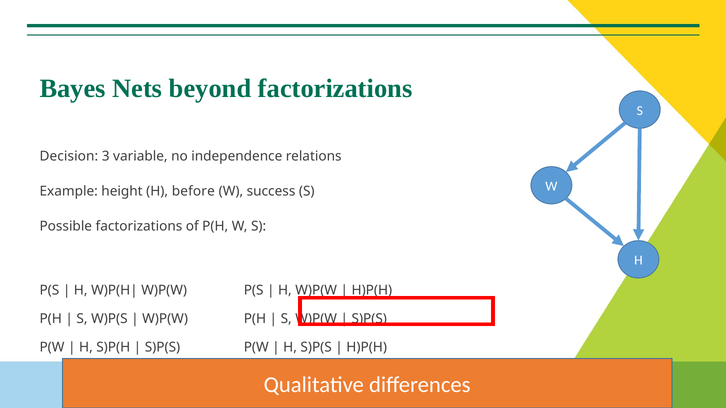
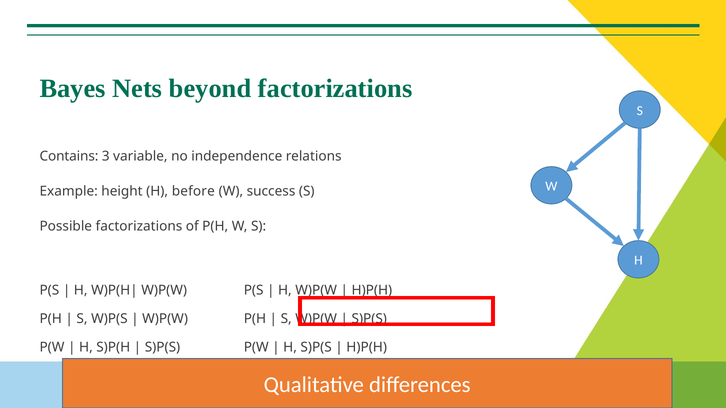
Decision: Decision -> Contains
